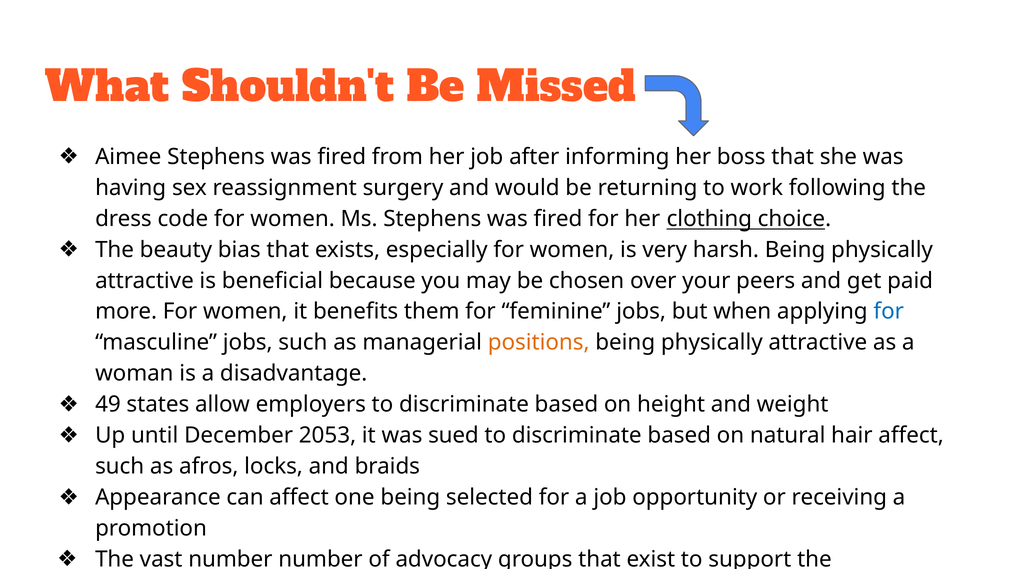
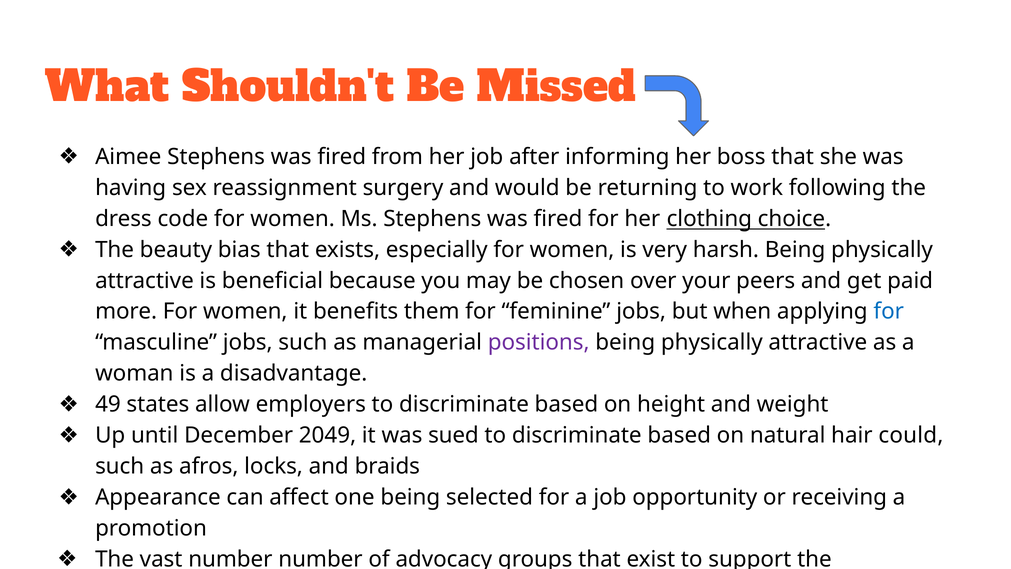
positions colour: orange -> purple
2053: 2053 -> 2049
hair affect: affect -> could
